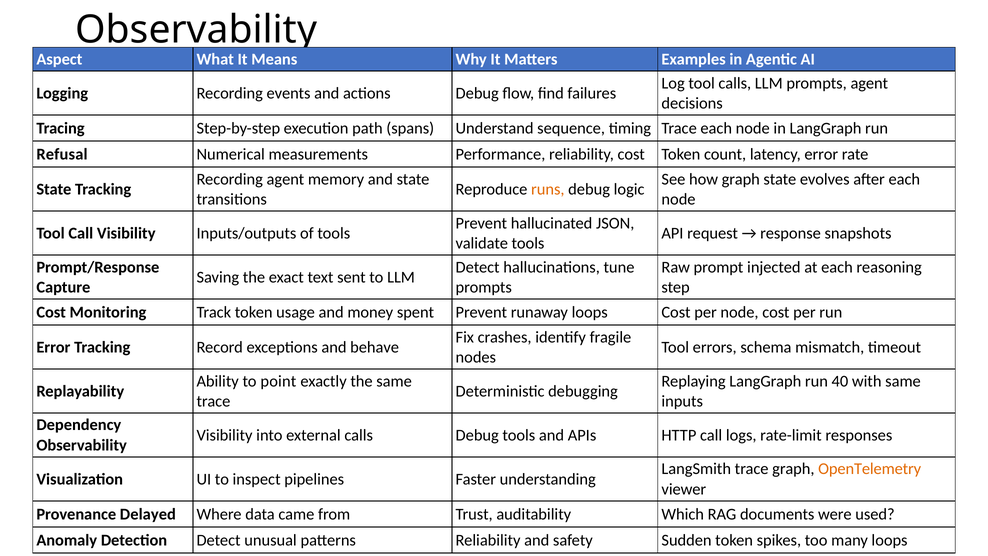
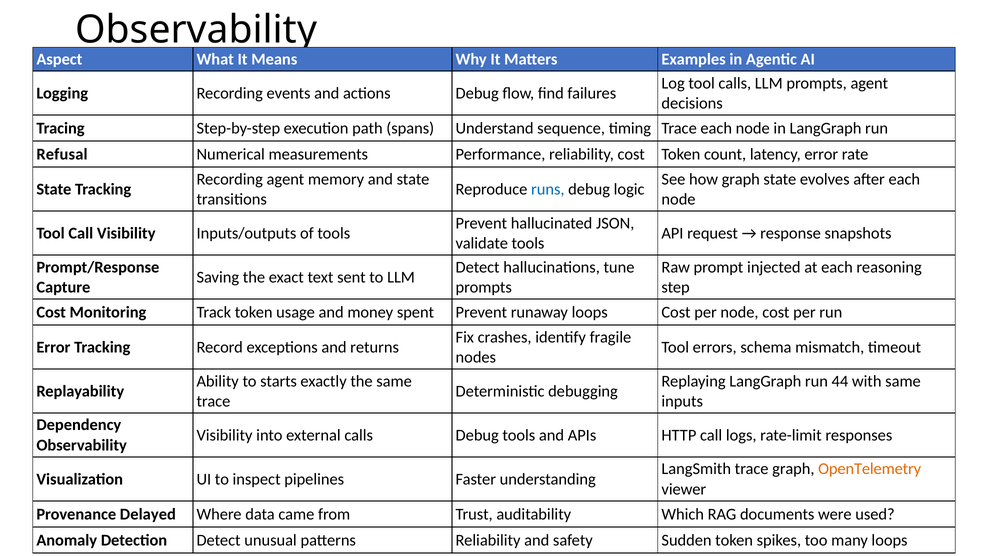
runs colour: orange -> blue
behave: behave -> returns
point: point -> starts
40: 40 -> 44
